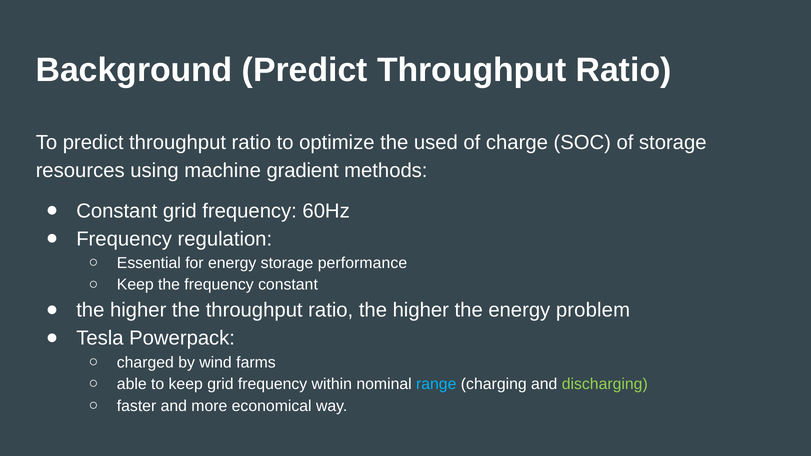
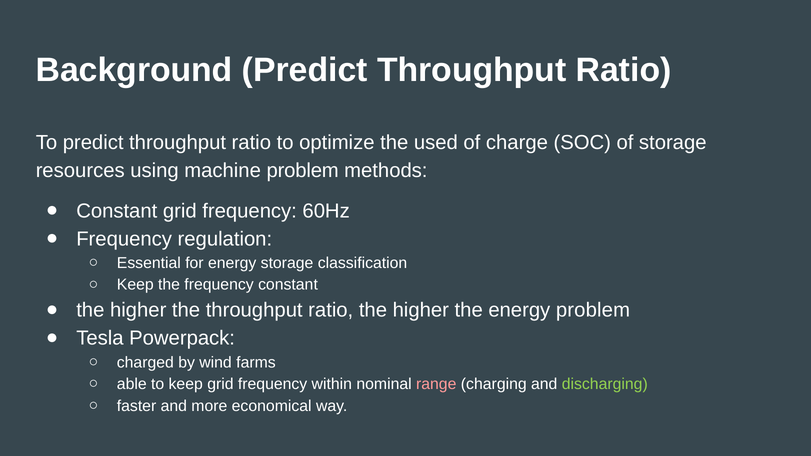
machine gradient: gradient -> problem
performance: performance -> classification
range colour: light blue -> pink
